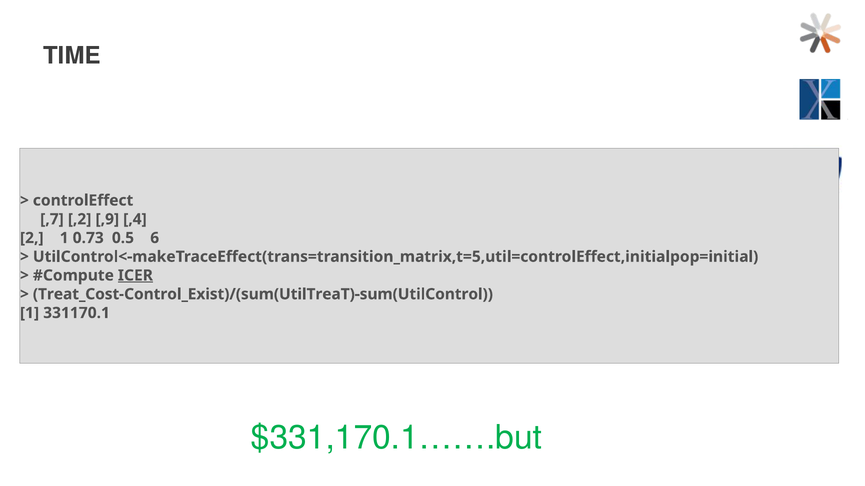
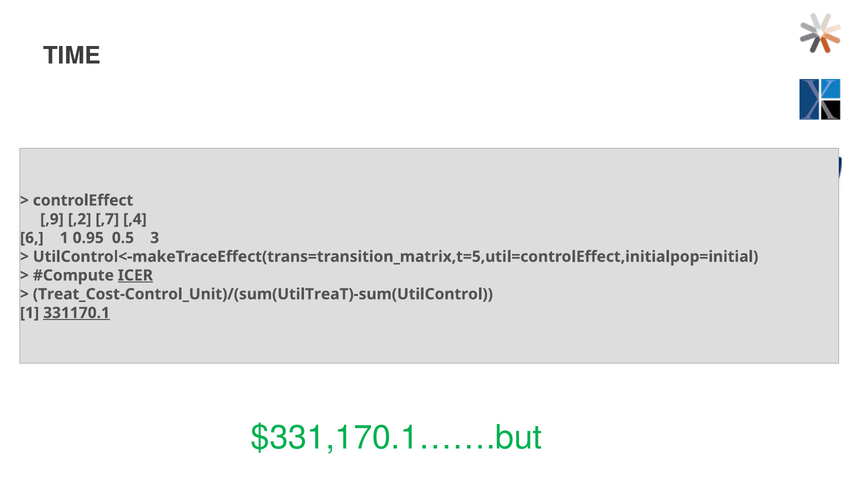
,7: ,7 -> ,9
,9: ,9 -> ,7
2: 2 -> 6
0.73: 0.73 -> 0.95
6: 6 -> 3
Treat_Cost-Control_Exist)/(sum(UtilTreaT)-sum(UtilControl: Treat_Cost-Control_Exist)/(sum(UtilTreaT)-sum(UtilControl -> Treat_Cost-Control_Unit)/(sum(UtilTreaT)-sum(UtilControl
331170.1 underline: none -> present
